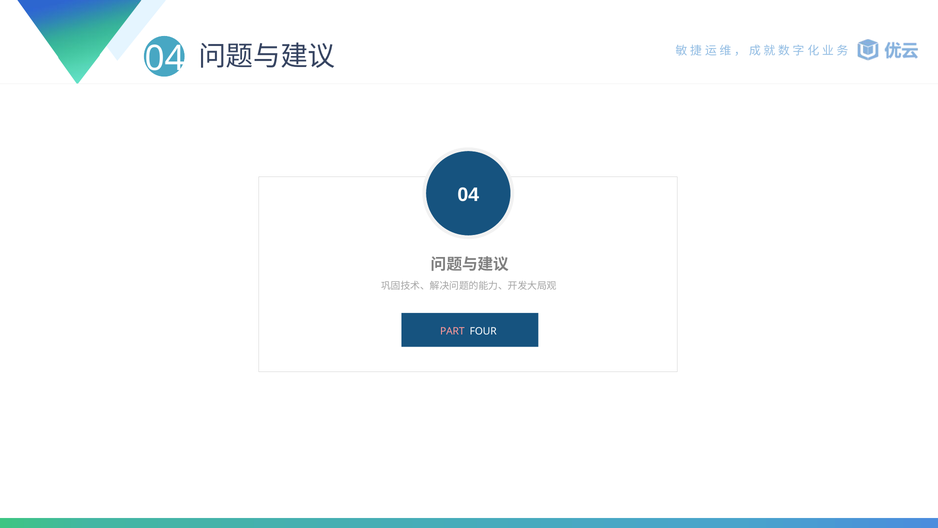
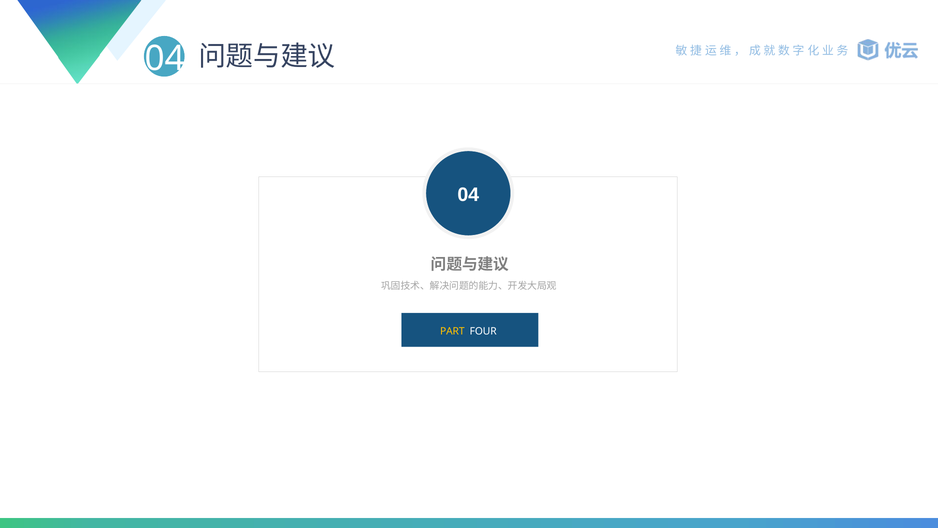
PART colour: pink -> yellow
